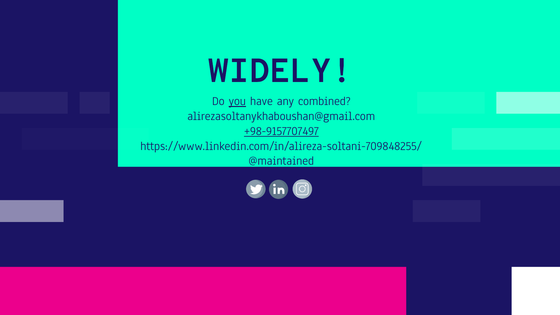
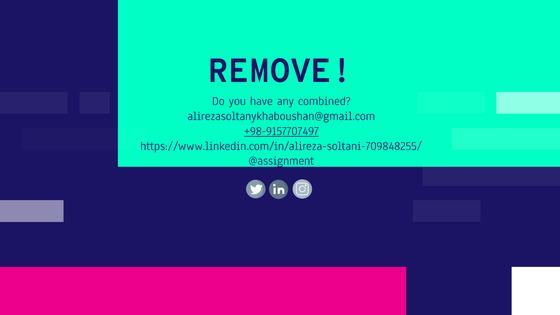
WIDELY: WIDELY -> REMOVE
you underline: present -> none
@maintained: @maintained -> @assignment
